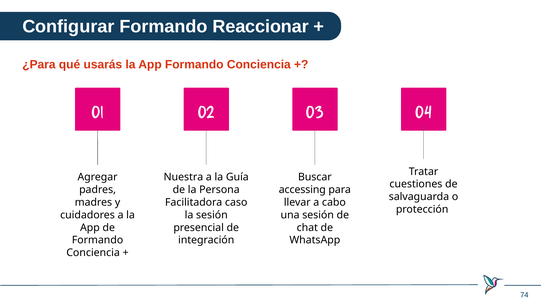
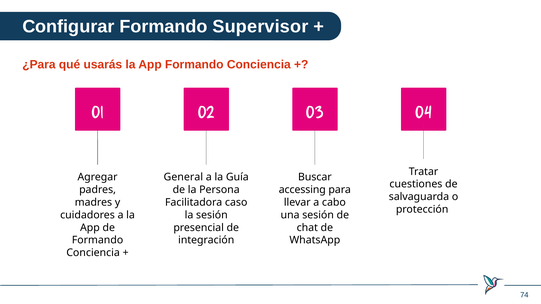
Reaccionar: Reaccionar -> Supervisor
Nuestra: Nuestra -> General
